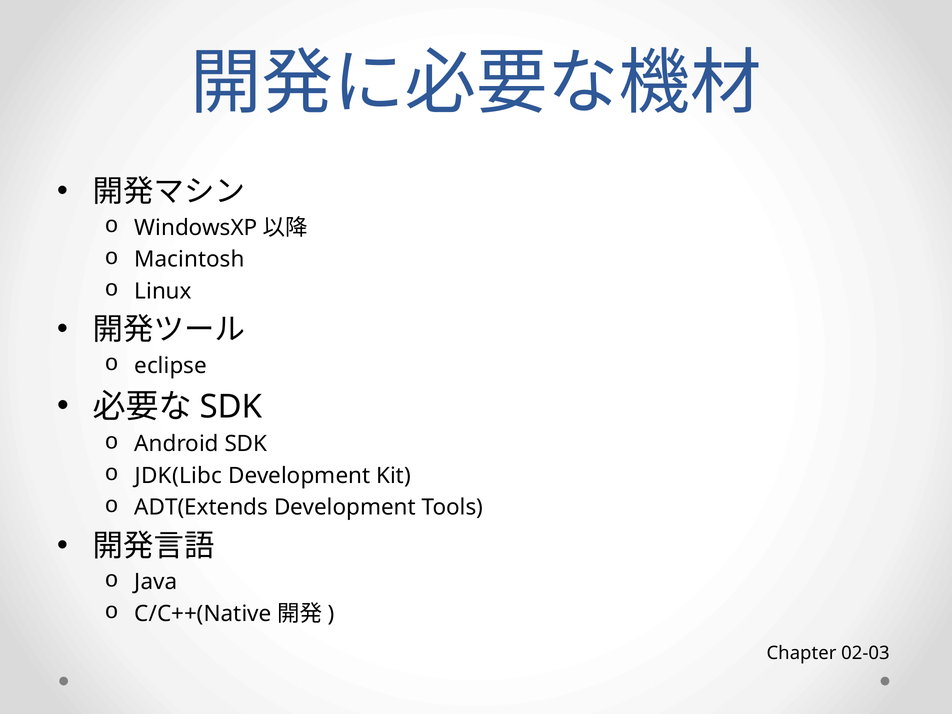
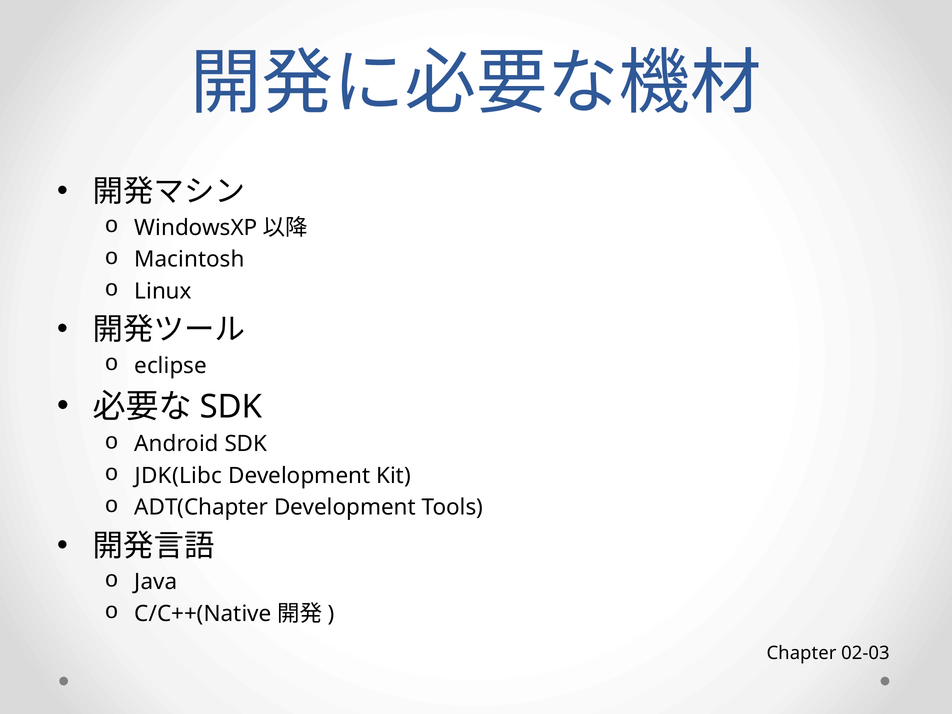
ADT(Extends: ADT(Extends -> ADT(Chapter
